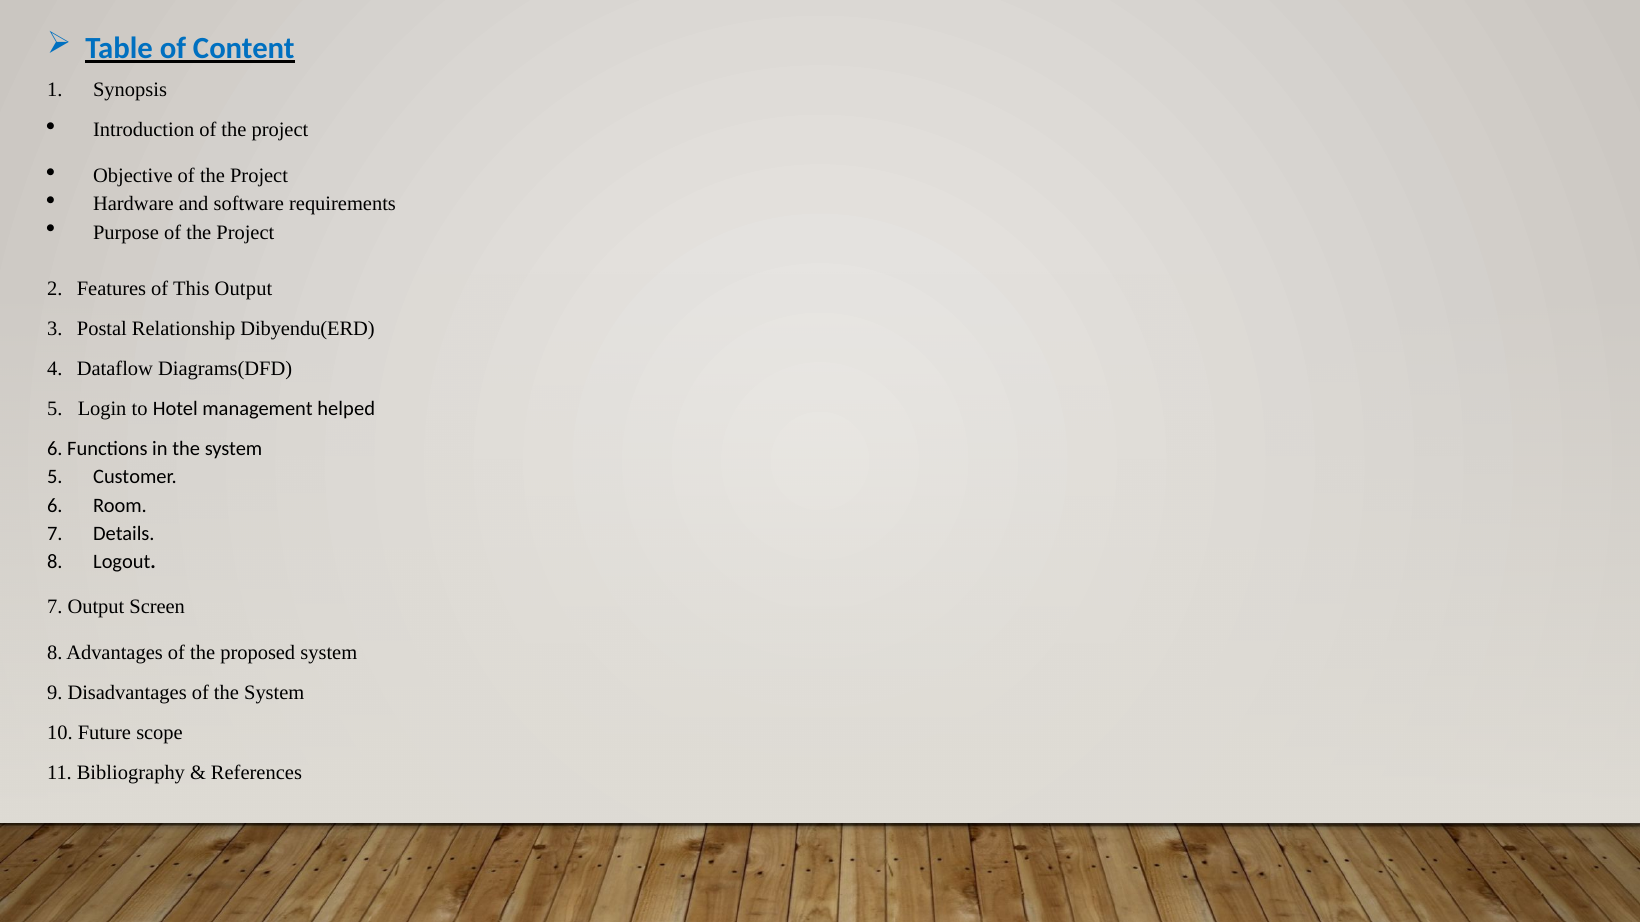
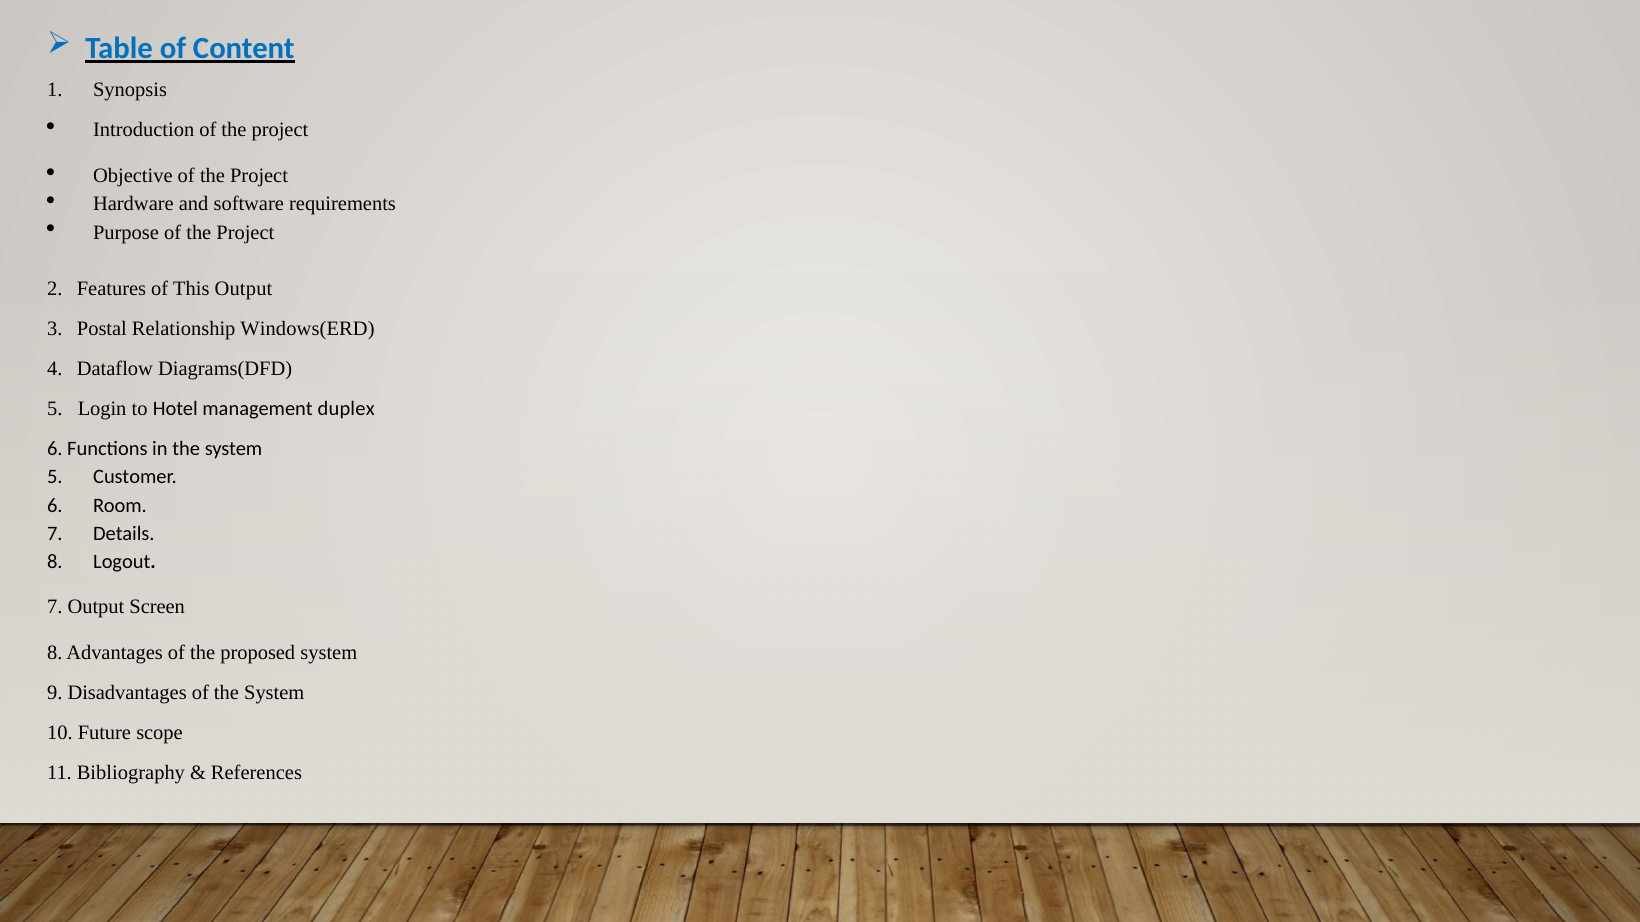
Dibyendu(ERD: Dibyendu(ERD -> Windows(ERD
helped: helped -> duplex
